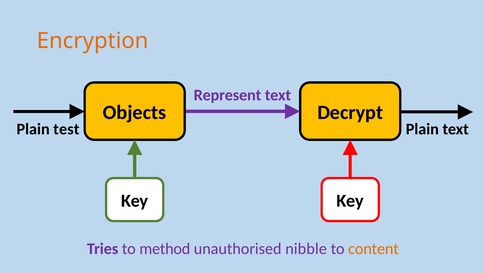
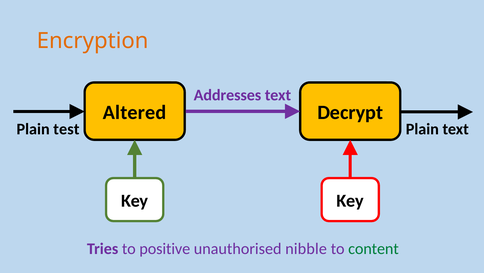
Represent: Represent -> Addresses
Objects: Objects -> Altered
method: method -> positive
content colour: orange -> green
